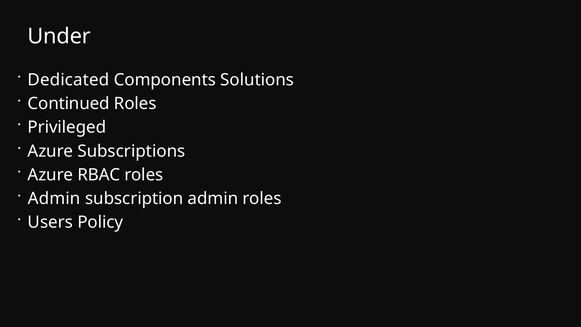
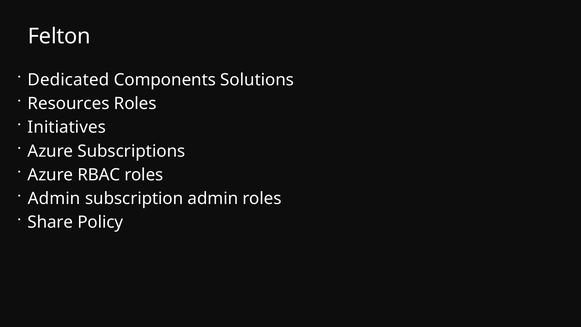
Under: Under -> Felton
Continued: Continued -> Resources
Privileged: Privileged -> Initiatives
Users: Users -> Share
